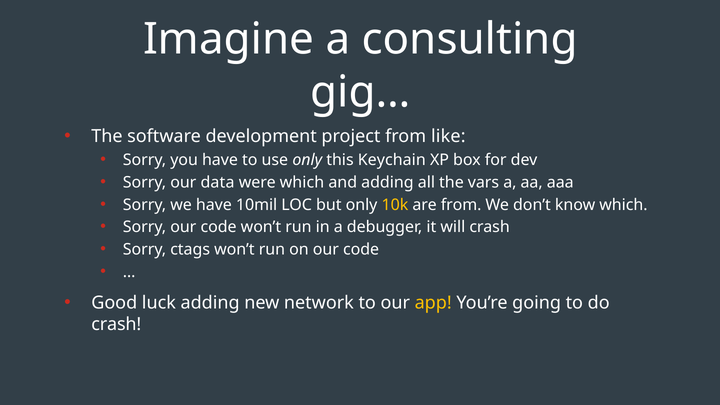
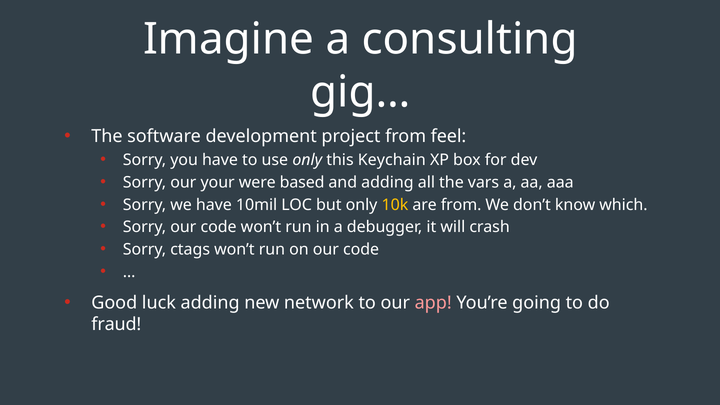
like: like -> feel
data: data -> your
were which: which -> based
app colour: yellow -> pink
crash at (116, 324): crash -> fraud
